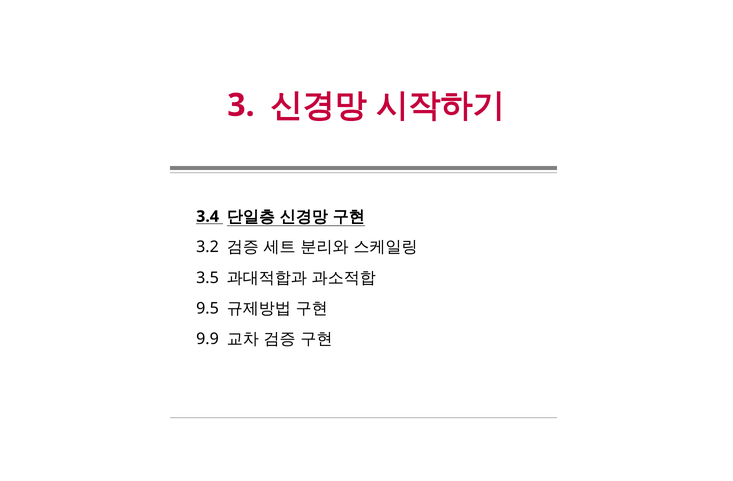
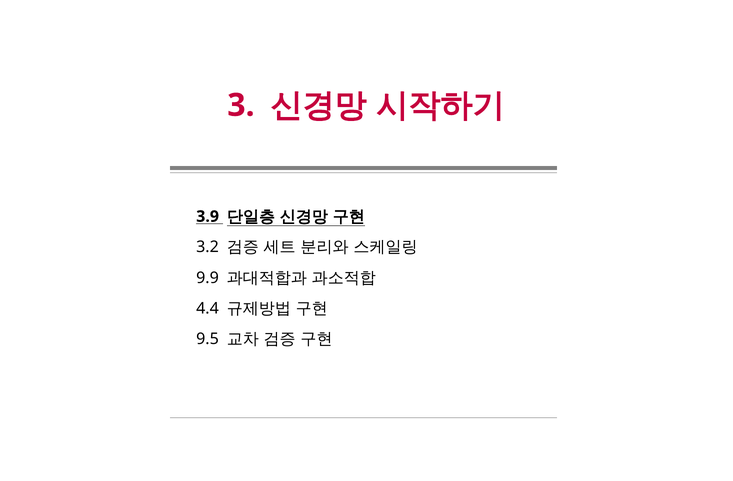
3.4: 3.4 -> 3.9
3.5: 3.5 -> 9.9
9.5: 9.5 -> 4.4
9.9: 9.9 -> 9.5
